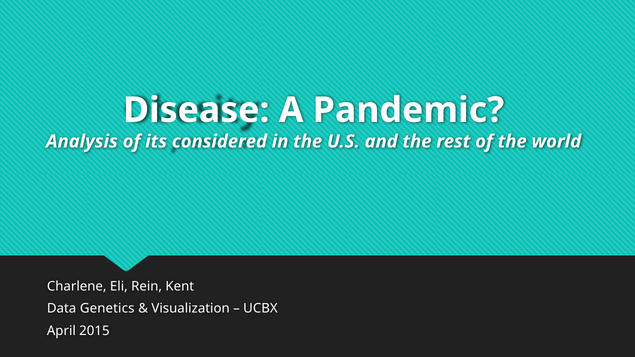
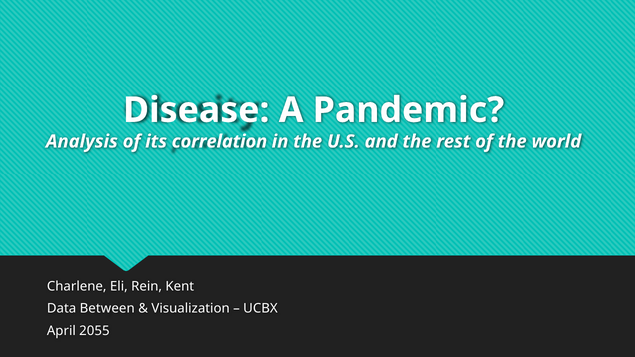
considered: considered -> correlation
Genetics: Genetics -> Between
2015: 2015 -> 2055
